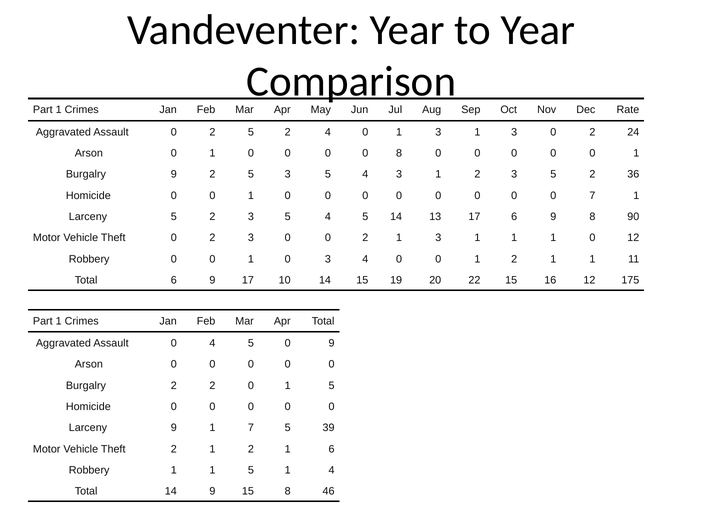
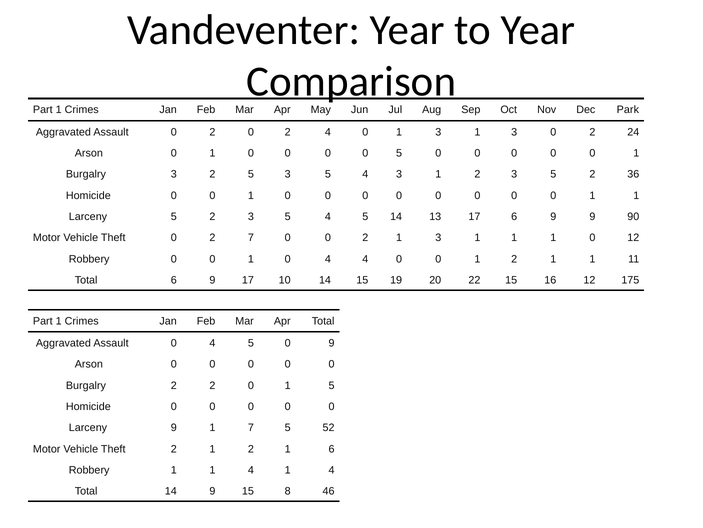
Rate: Rate -> Park
0 2 5: 5 -> 0
0 8: 8 -> 5
Burgalry 9: 9 -> 3
7 at (592, 195): 7 -> 1
9 8: 8 -> 9
0 2 3: 3 -> 7
1 0 3: 3 -> 4
39: 39 -> 52
1 1 5: 5 -> 4
